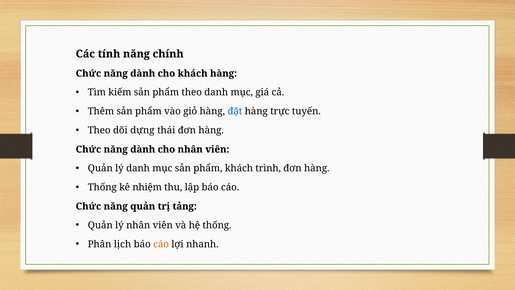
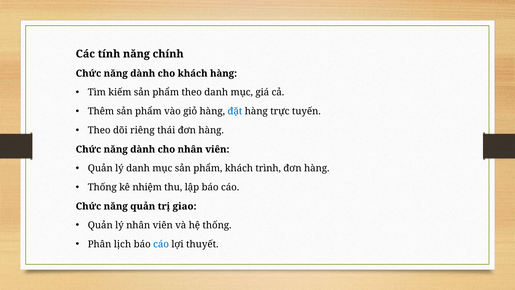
dựng: dựng -> riêng
tảng: tảng -> giao
cáo at (161, 244) colour: orange -> blue
nhanh: nhanh -> thuyết
